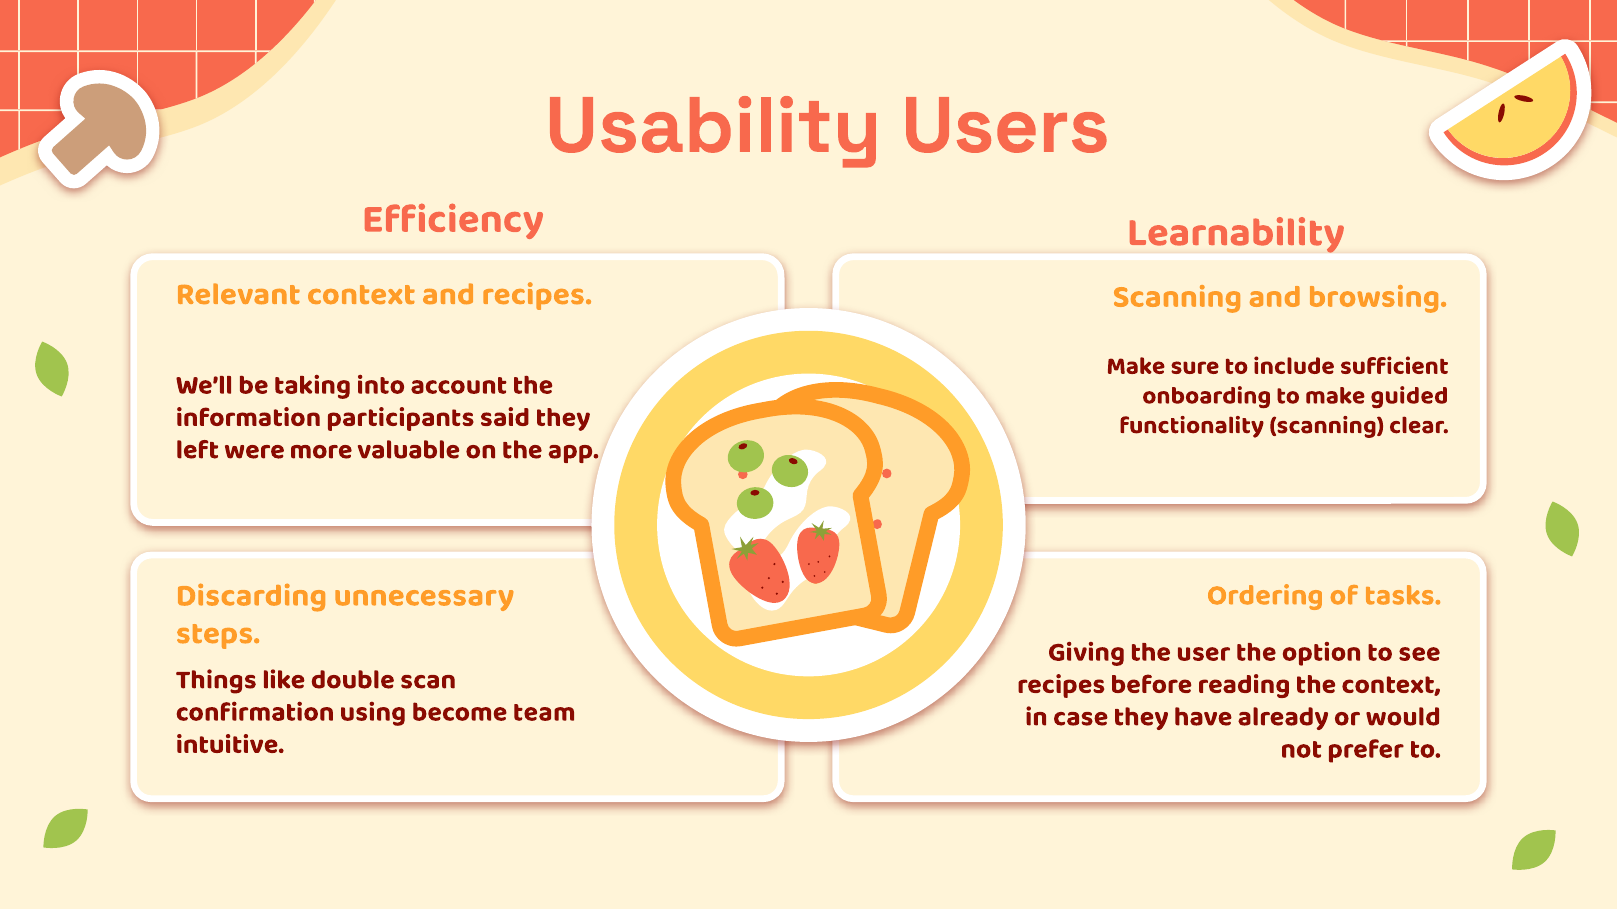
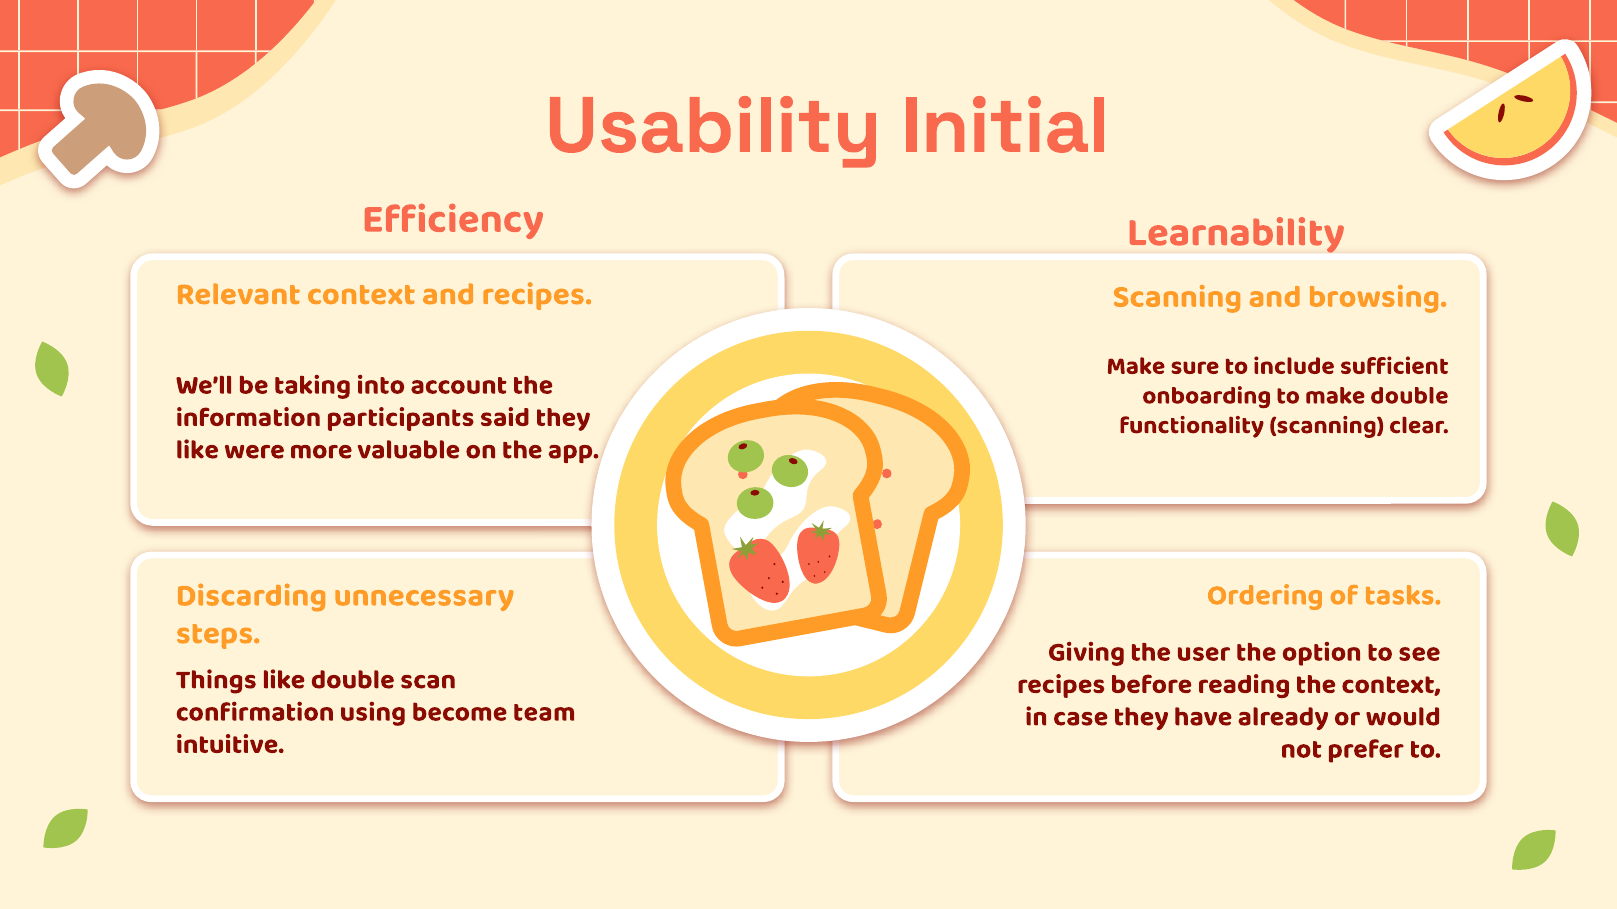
Users: Users -> Initial
make guided: guided -> double
left at (197, 450): left -> like
